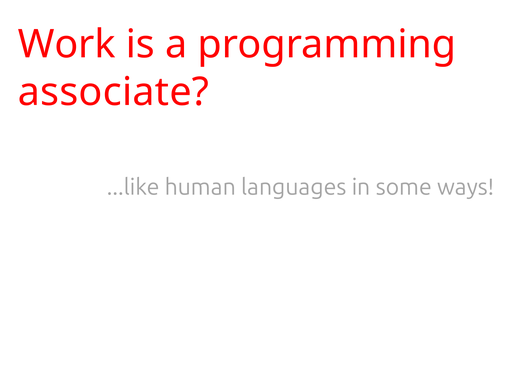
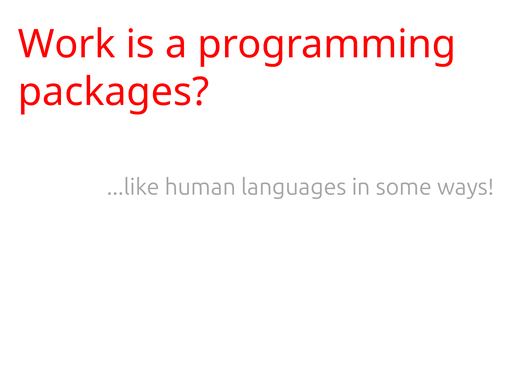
associate: associate -> packages
